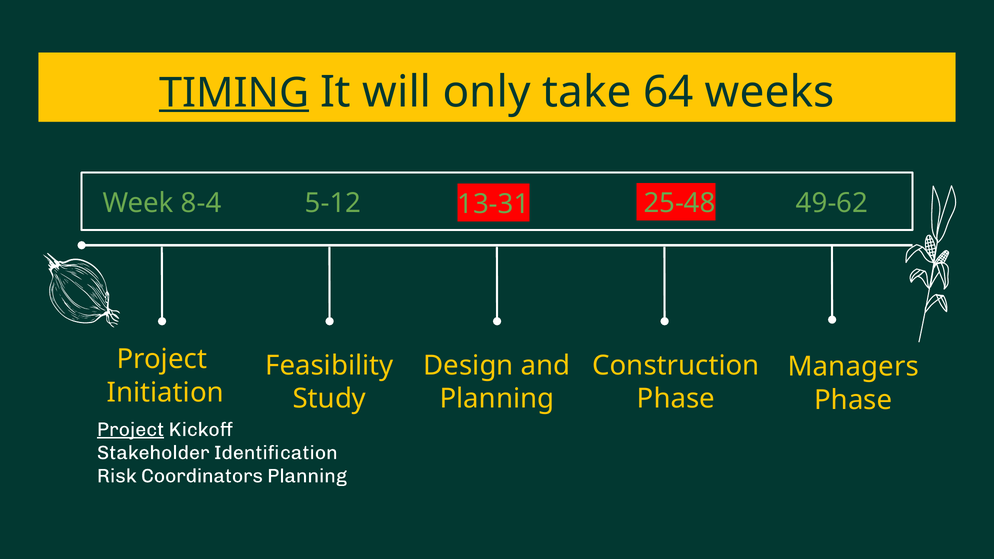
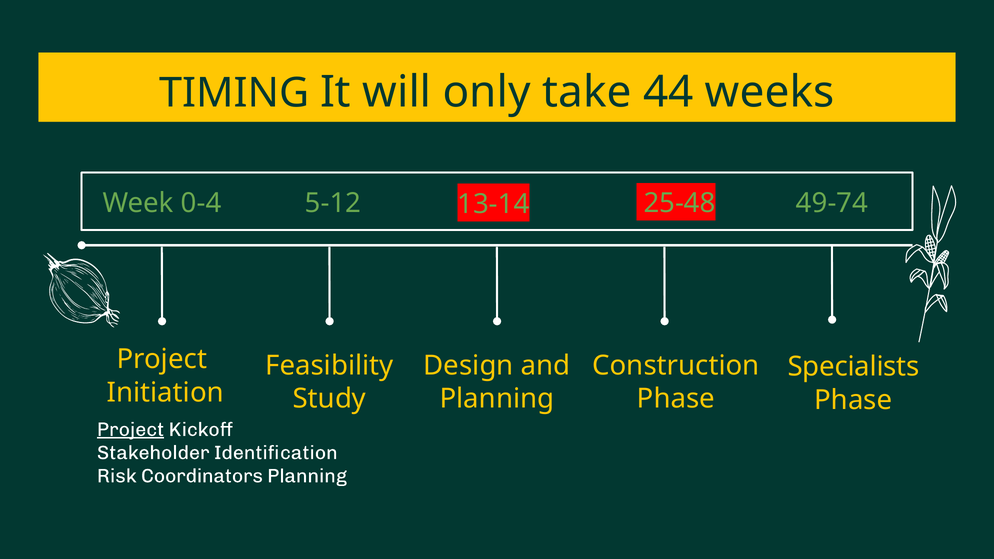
TIMING underline: present -> none
64: 64 -> 44
8-4: 8-4 -> 0-4
13-31: 13-31 -> 13-14
49-62: 49-62 -> 49-74
Managers: Managers -> Specialists
